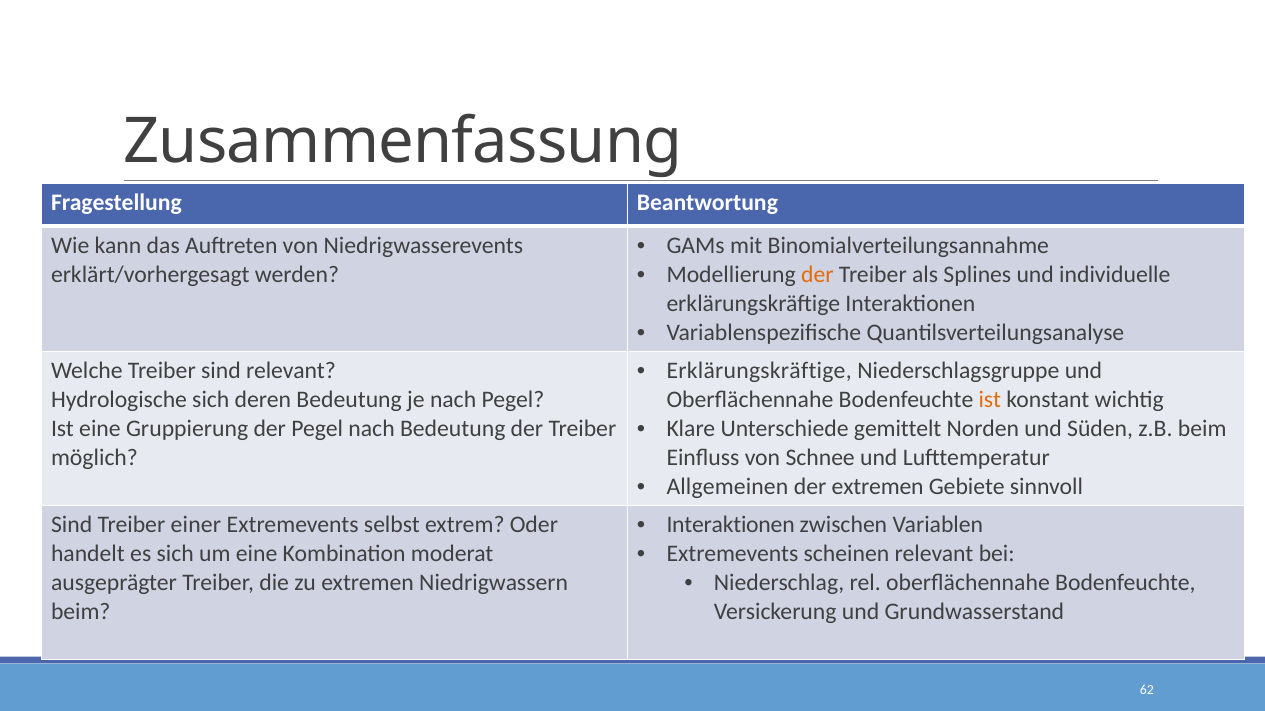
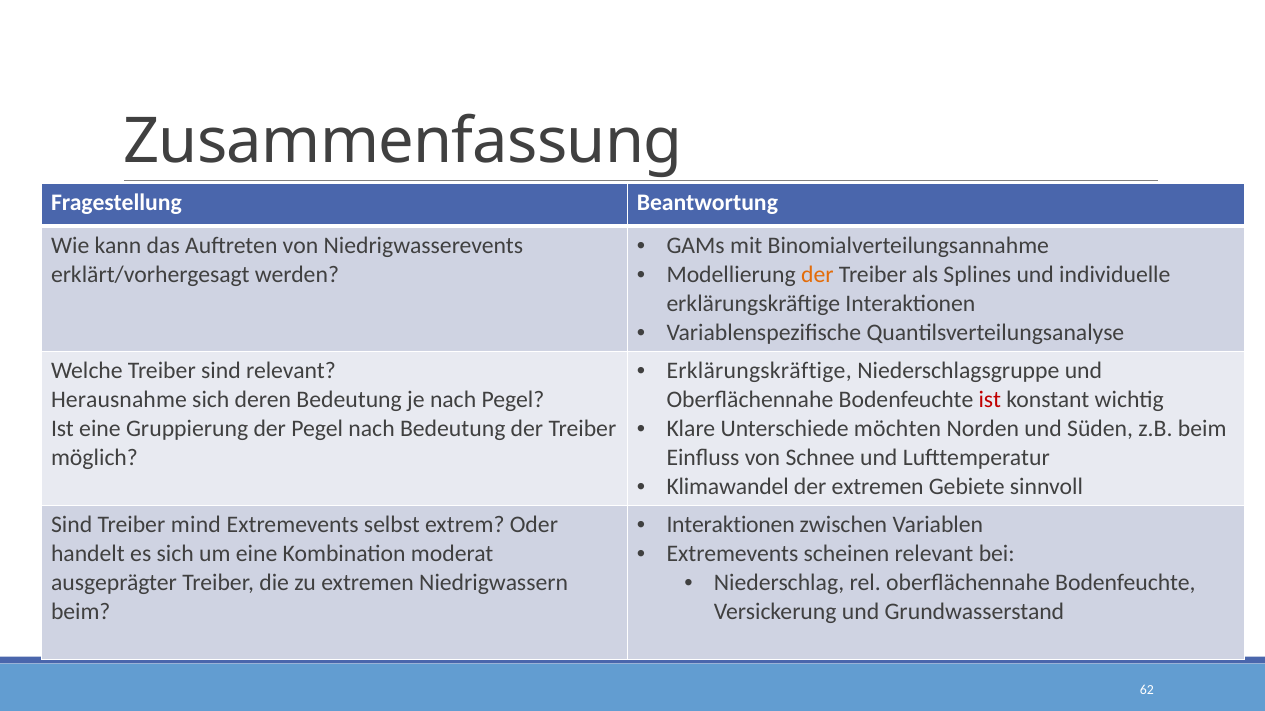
Hydrologische: Hydrologische -> Herausnahme
ist at (990, 400) colour: orange -> red
gemittelt: gemittelt -> möchten
Allgemeinen: Allgemeinen -> Klimawandel
einer: einer -> mind
